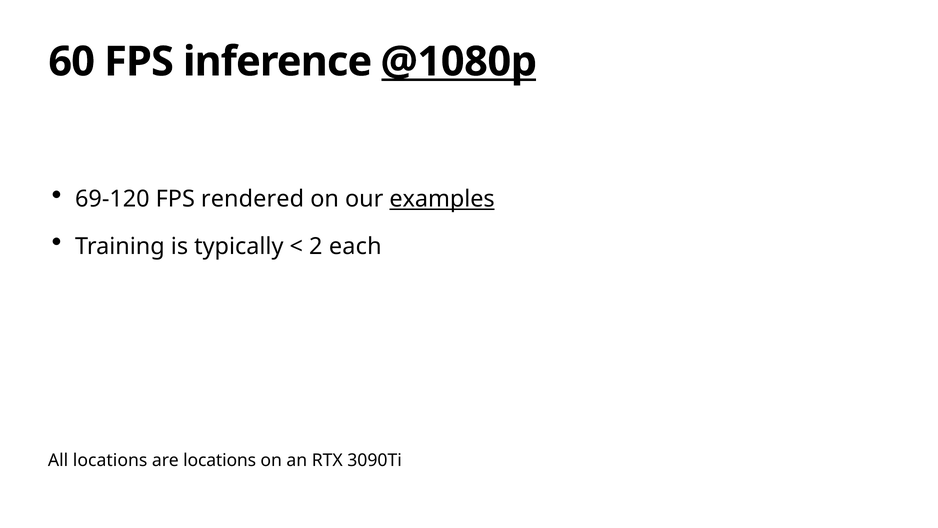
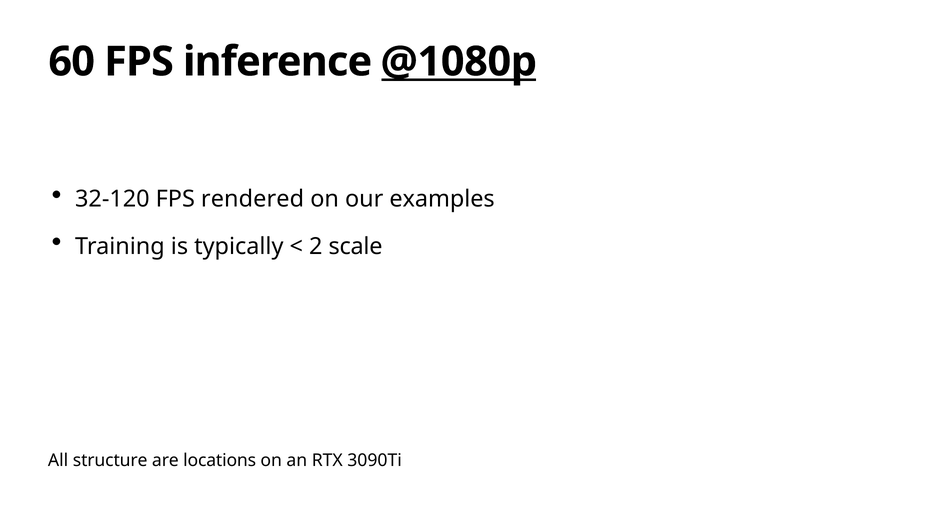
69-120: 69-120 -> 32-120
examples underline: present -> none
each: each -> scale
All locations: locations -> structure
